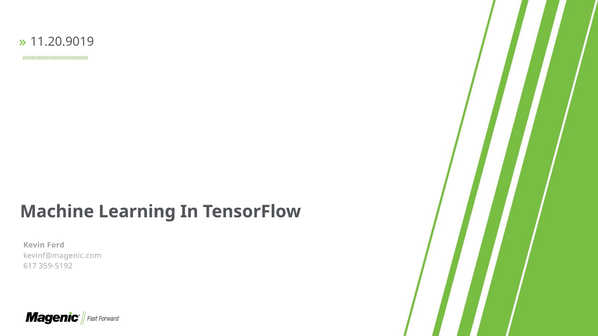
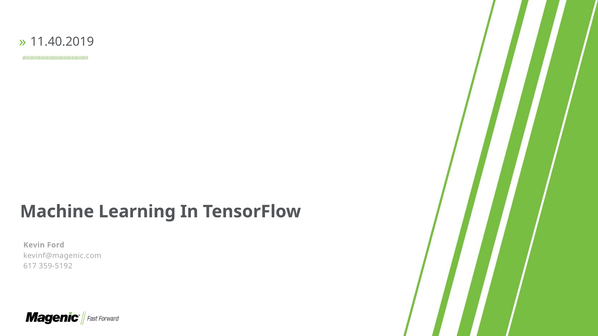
11.20.9019: 11.20.9019 -> 11.40.2019
